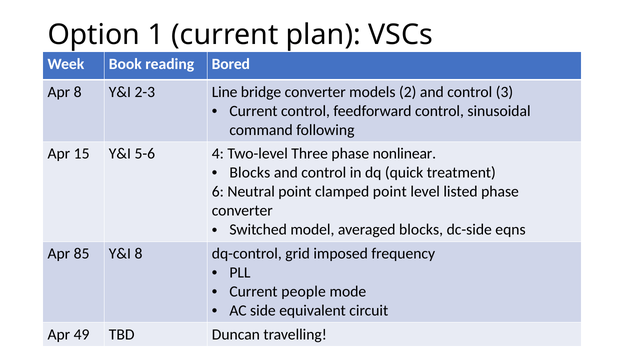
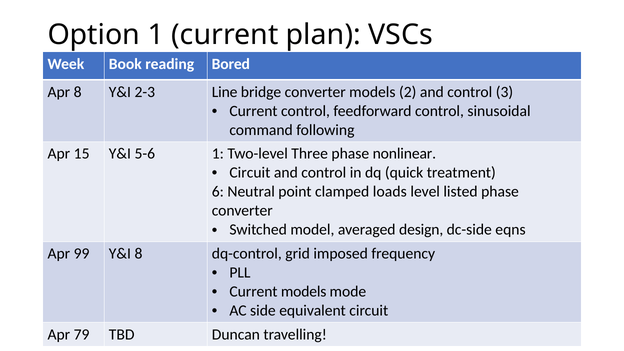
5-6 4: 4 -> 1
Blocks at (250, 173): Blocks -> Circuit
clamped point: point -> loads
averaged blocks: blocks -> design
85: 85 -> 99
Current people: people -> models
49: 49 -> 79
